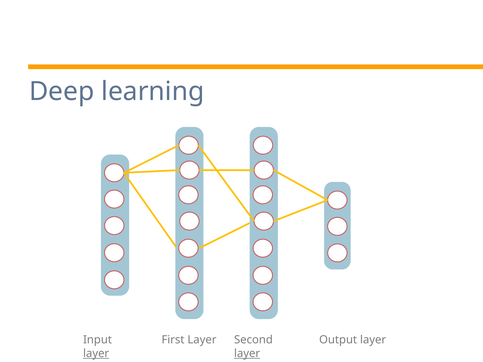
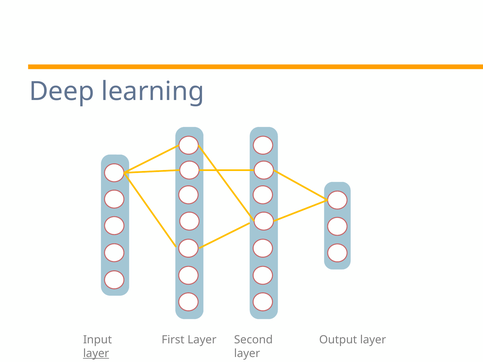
layer at (247, 354) underline: present -> none
